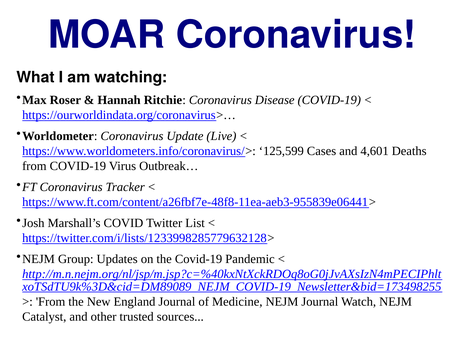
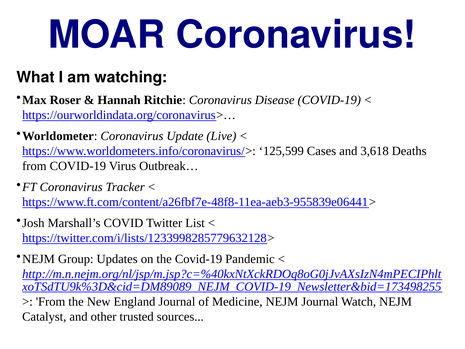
4,601: 4,601 -> 3,618
